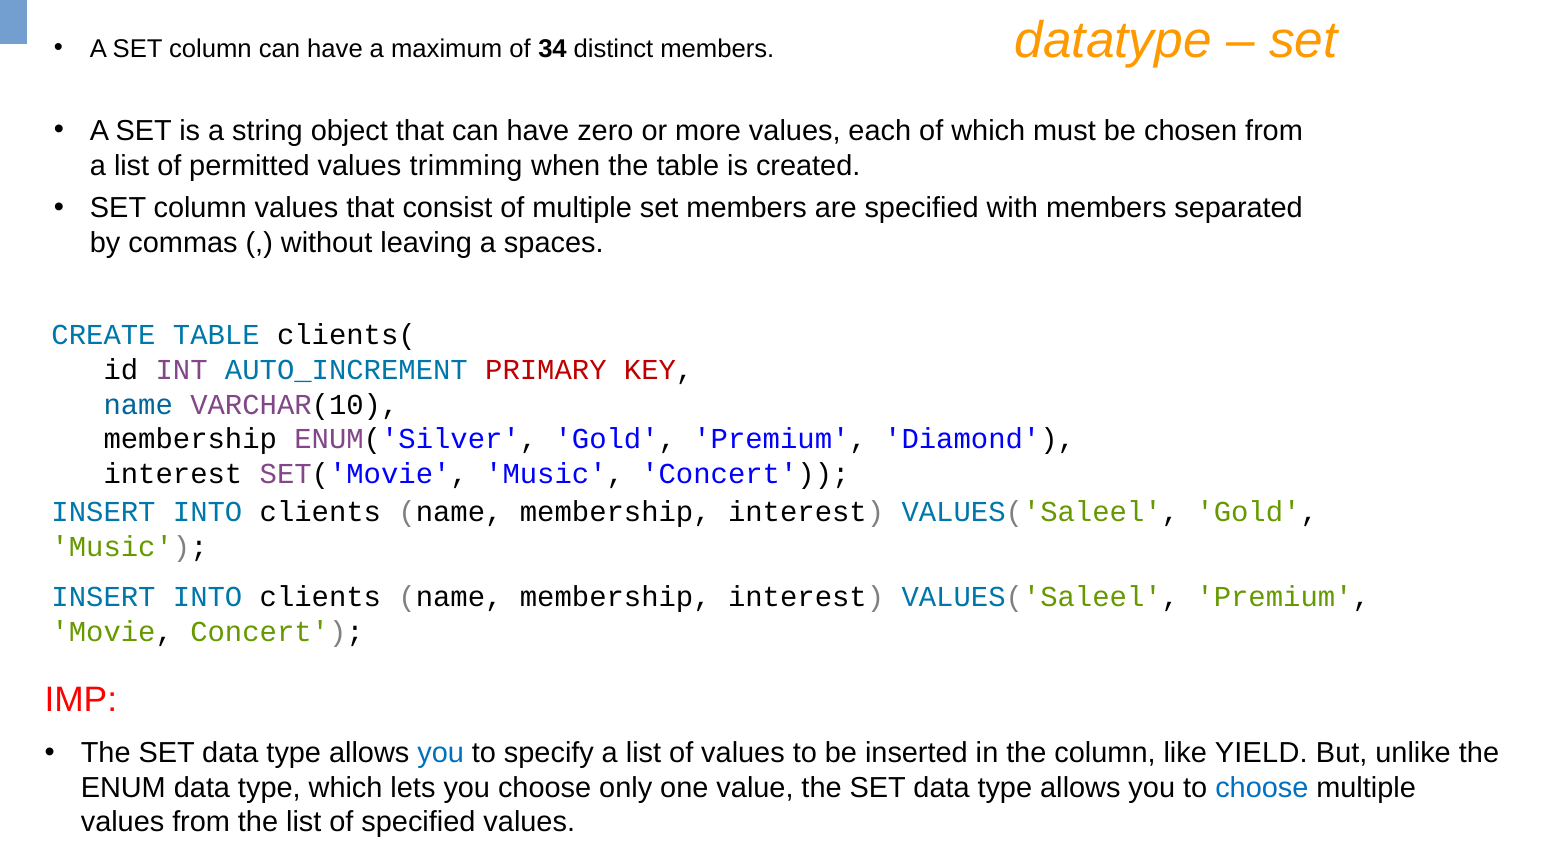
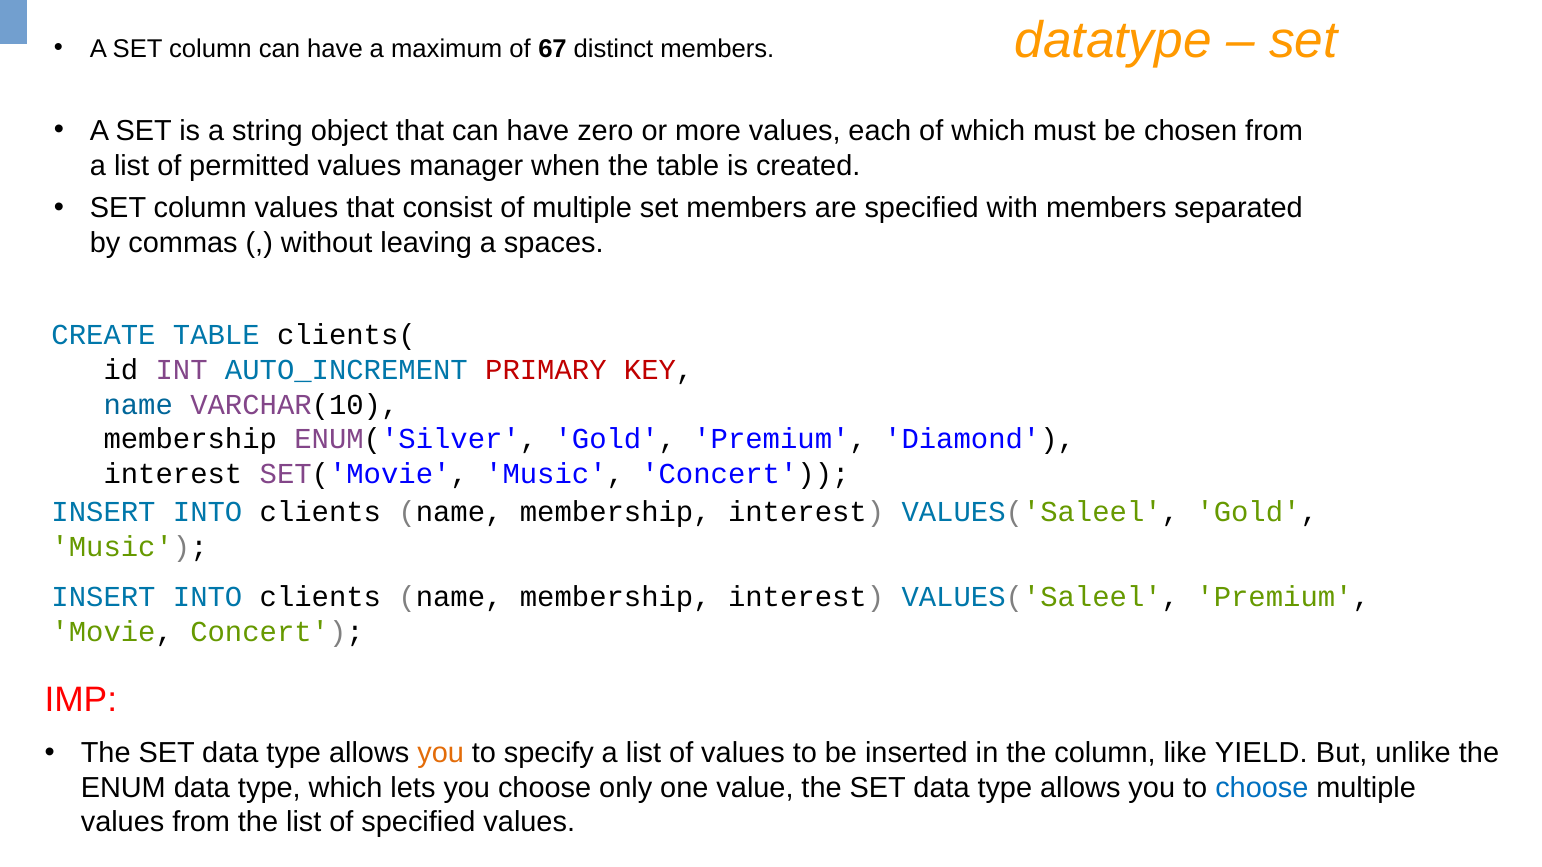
34: 34 -> 67
trimming: trimming -> manager
you at (441, 753) colour: blue -> orange
